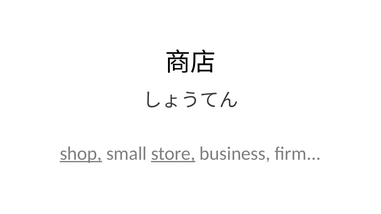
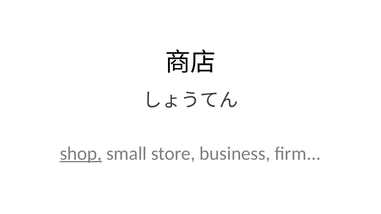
store underline: present -> none
